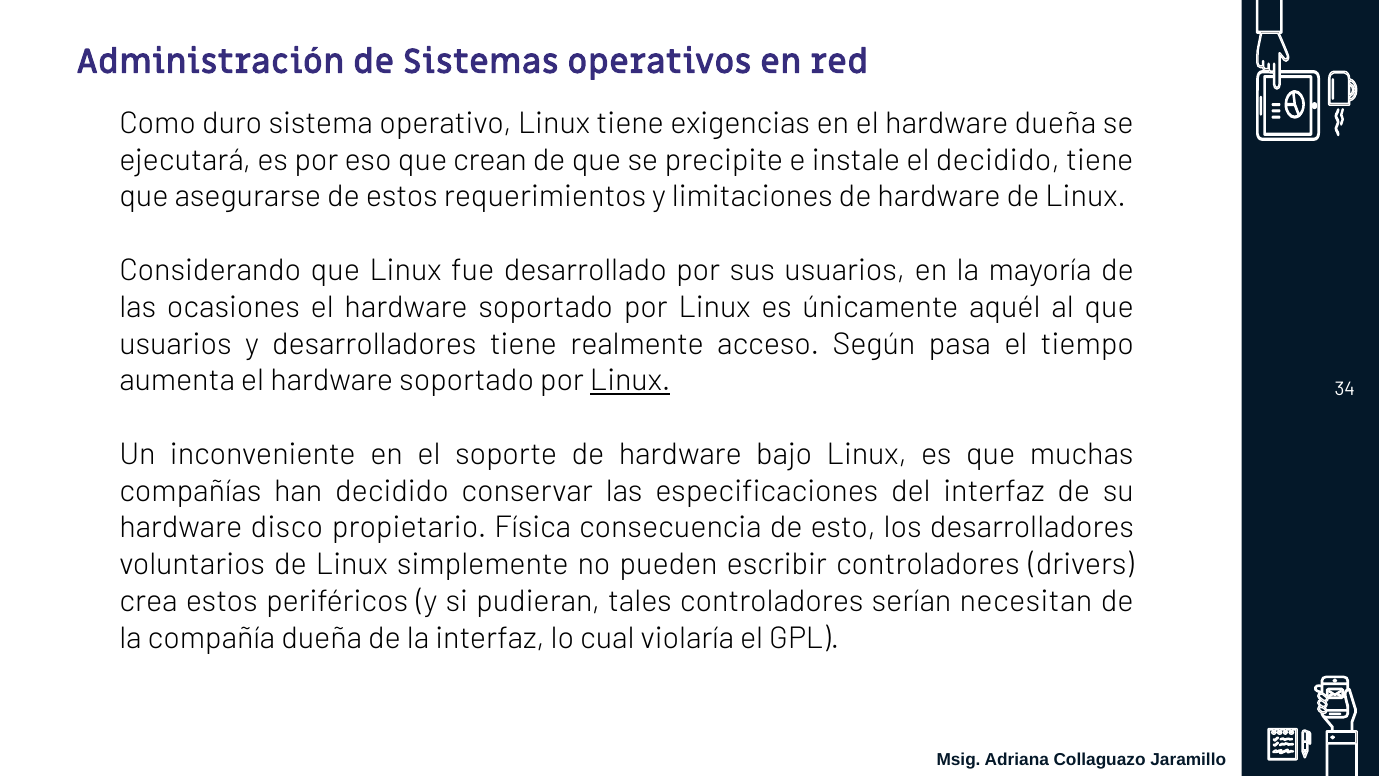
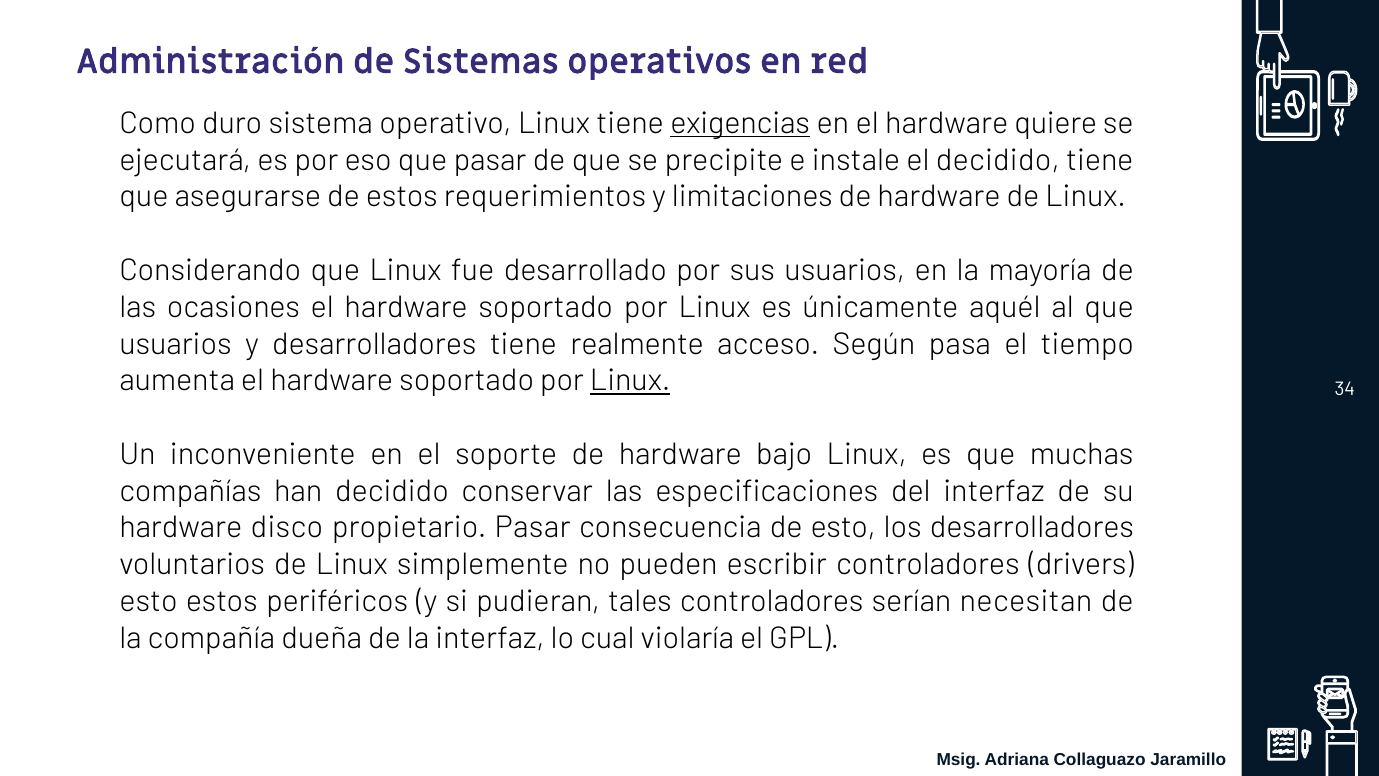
exigencias underline: none -> present
hardware dueña: dueña -> quiere
que crean: crean -> pasar
propietario Física: Física -> Pasar
crea at (149, 601): crea -> esto
